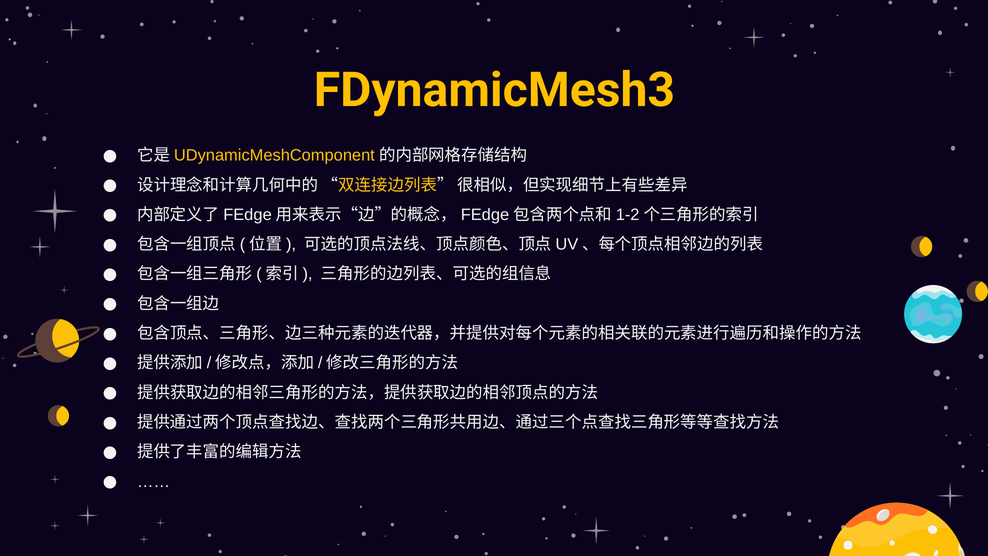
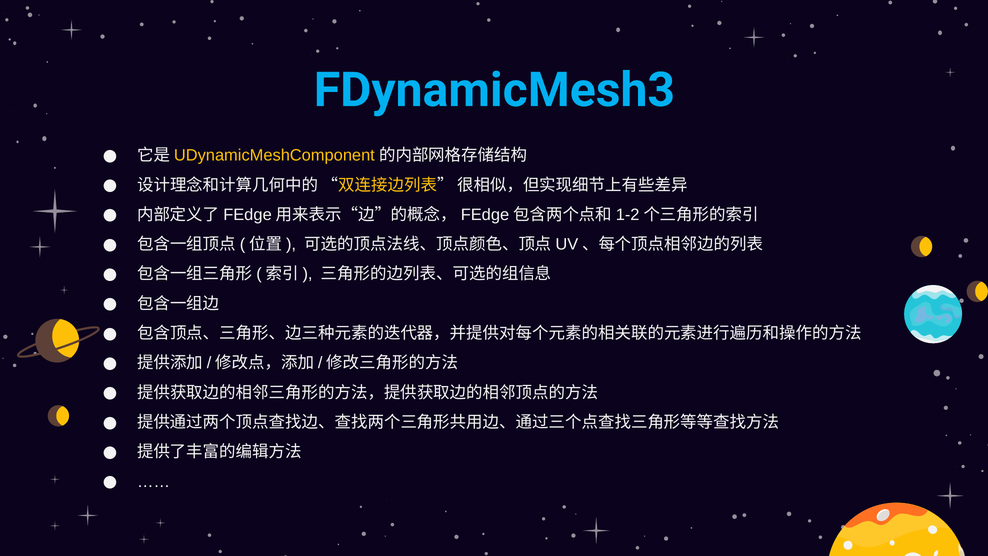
FDynamicMesh3 colour: yellow -> light blue
